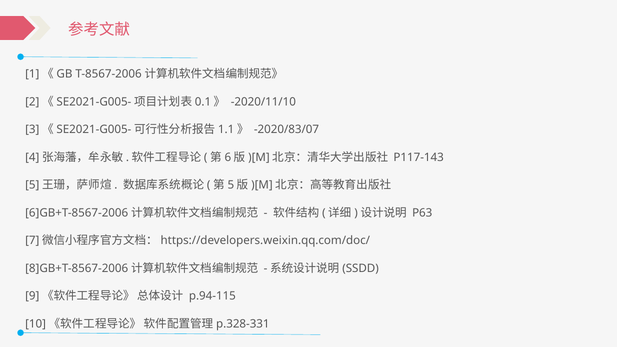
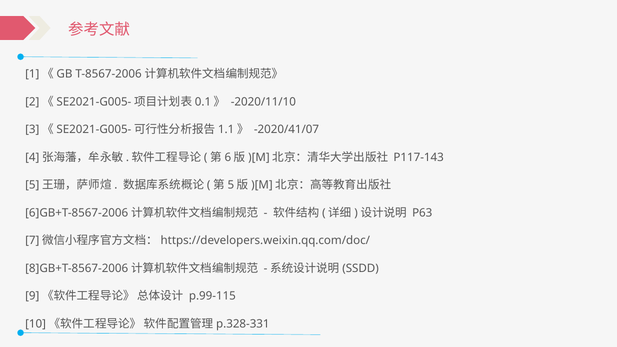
-2020/83/07: -2020/83/07 -> -2020/41/07
p.94-115: p.94-115 -> p.99-115
